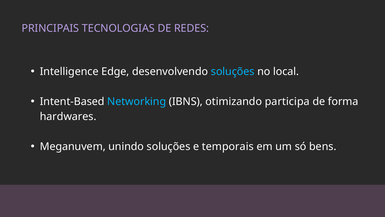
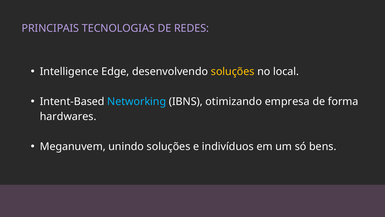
soluções at (233, 72) colour: light blue -> yellow
participa: participa -> empresa
temporais: temporais -> indivíduos
